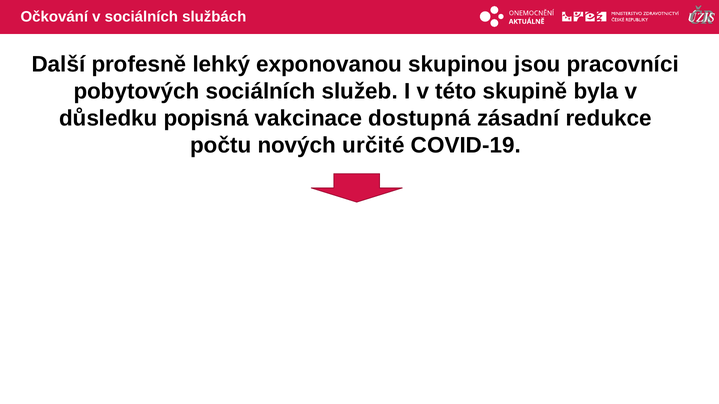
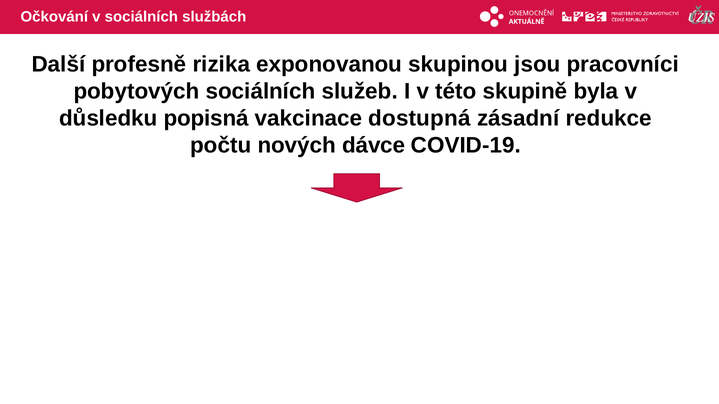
lehký: lehký -> rizika
určité: určité -> dávce
